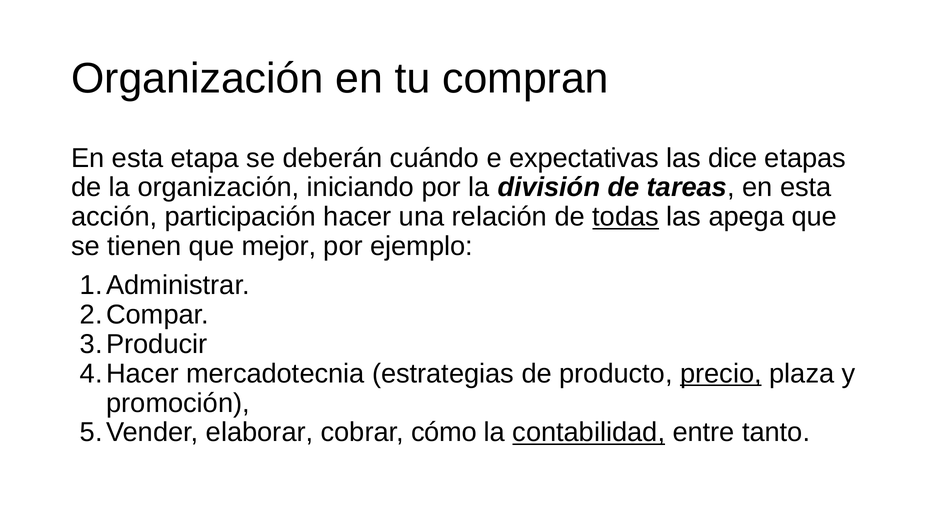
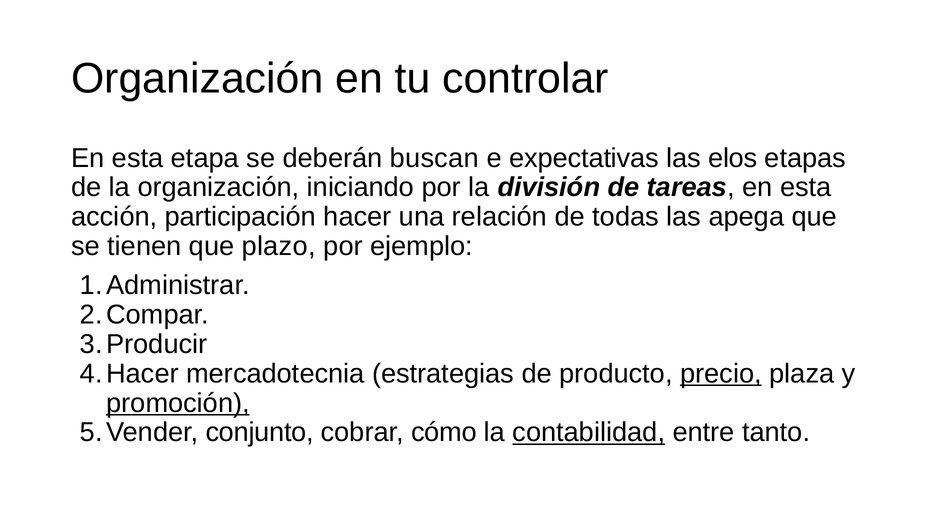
compran: compran -> controlar
cuándo: cuándo -> buscan
dice: dice -> elos
todas underline: present -> none
mejor: mejor -> plazo
promoción underline: none -> present
elaborar: elaborar -> conjunto
